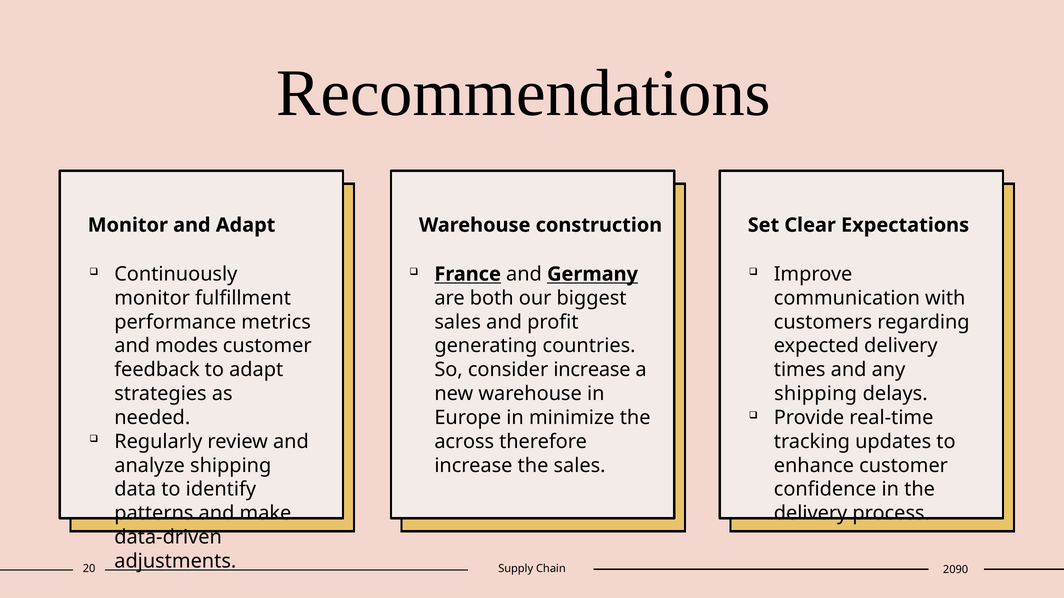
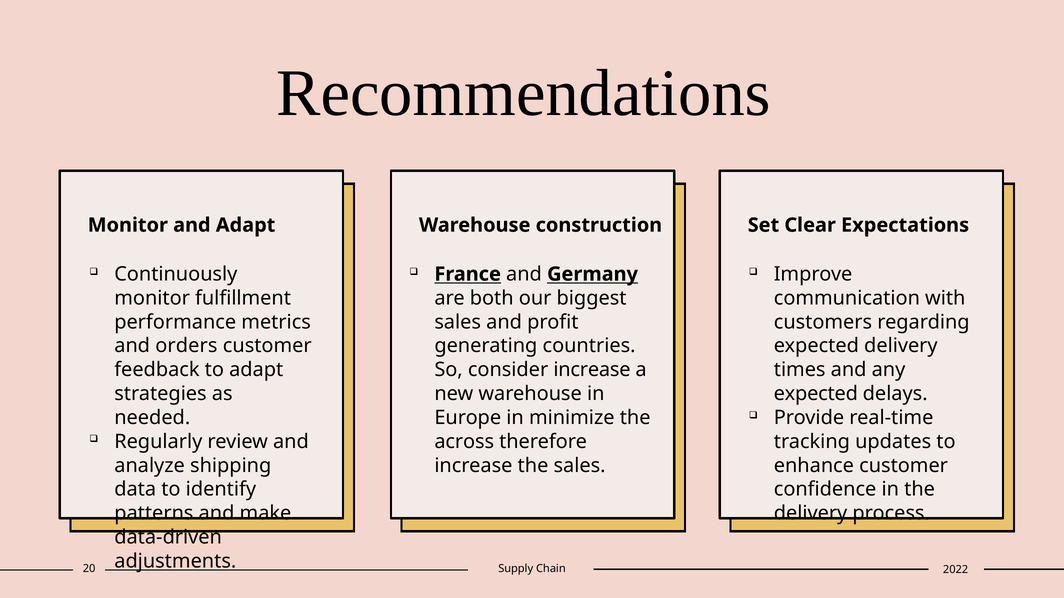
modes: modes -> orders
shipping at (816, 394): shipping -> expected
2090: 2090 -> 2022
